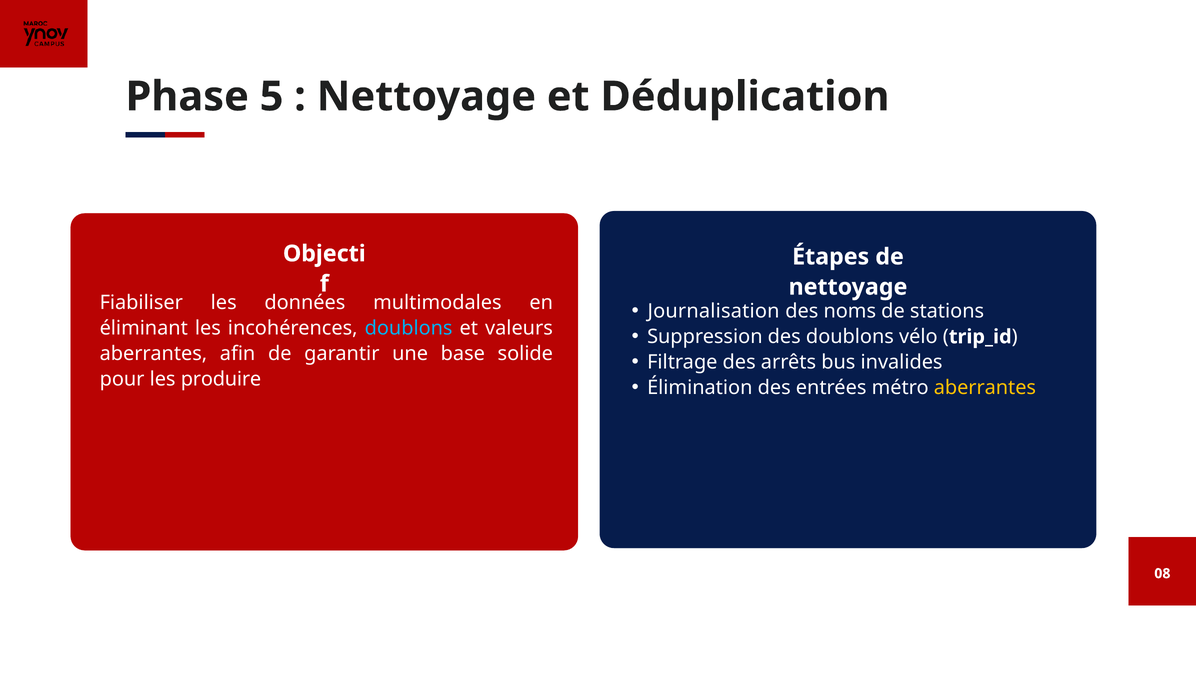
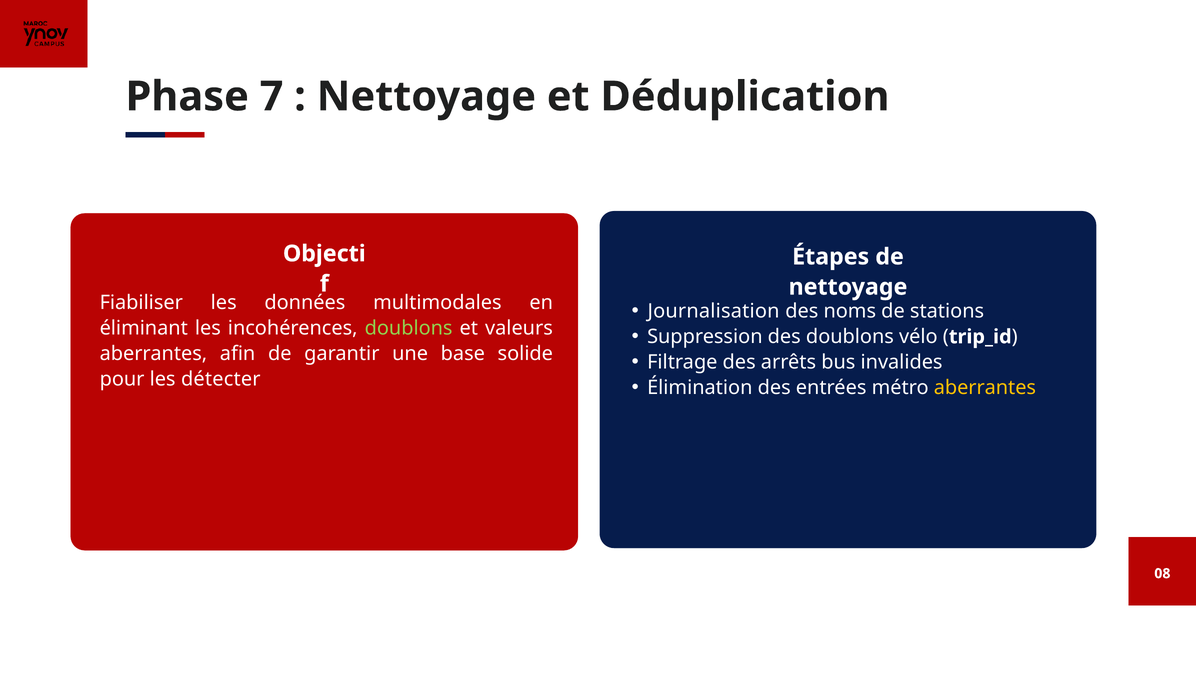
5: 5 -> 7
doublons at (409, 328) colour: light blue -> light green
produire: produire -> détecter
